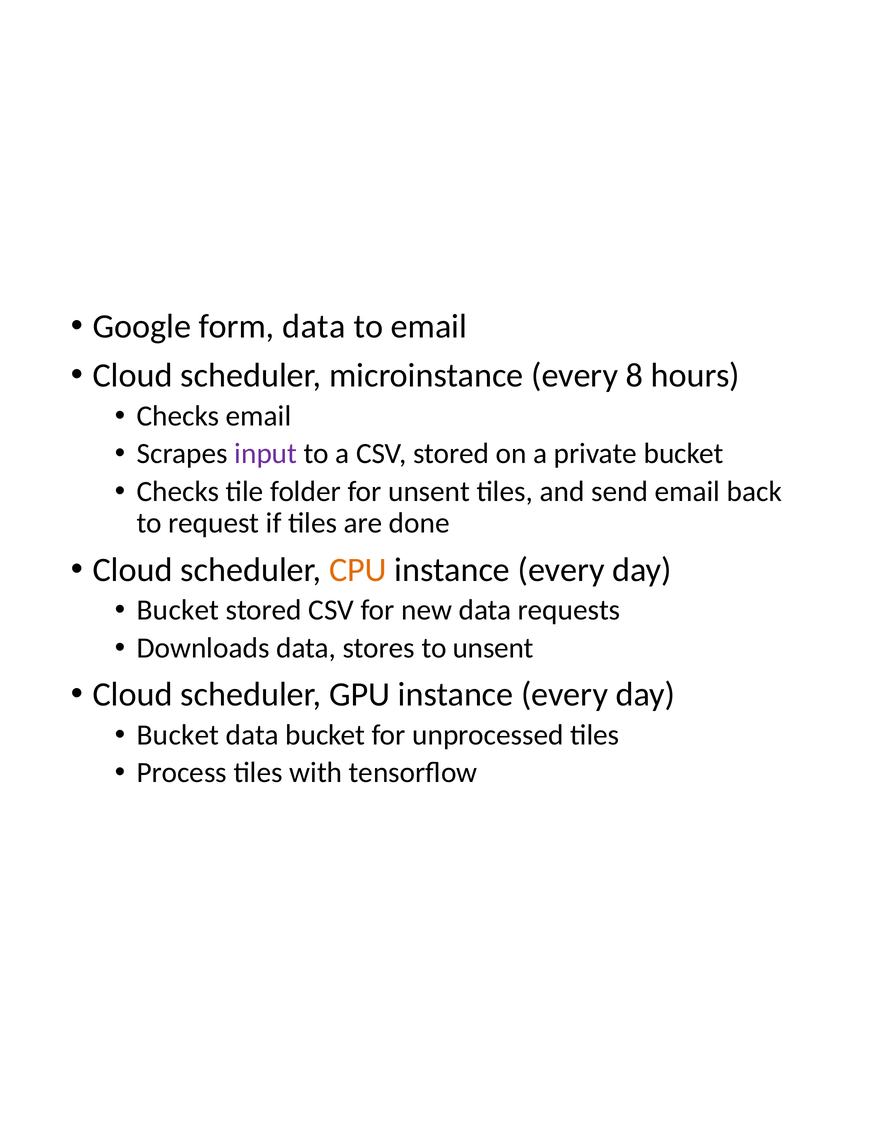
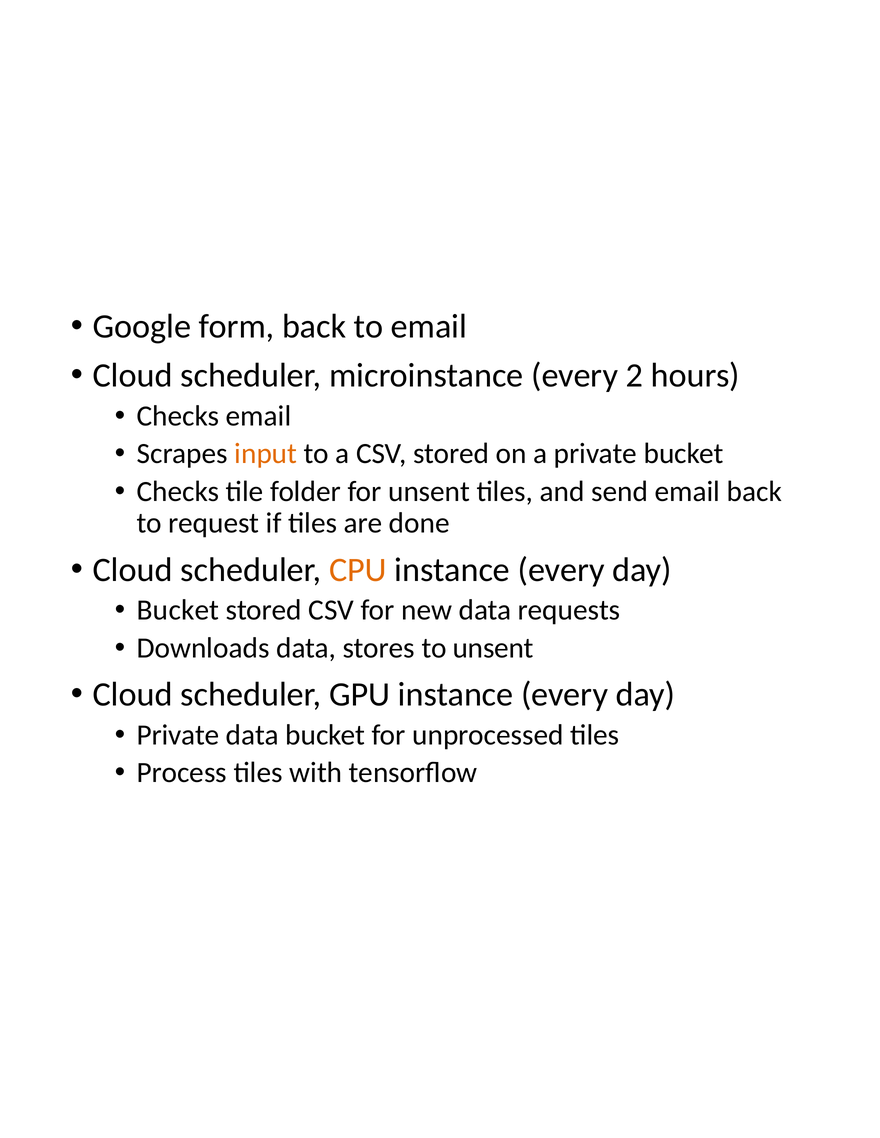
form data: data -> back
8: 8 -> 2
input colour: purple -> orange
Bucket at (178, 736): Bucket -> Private
